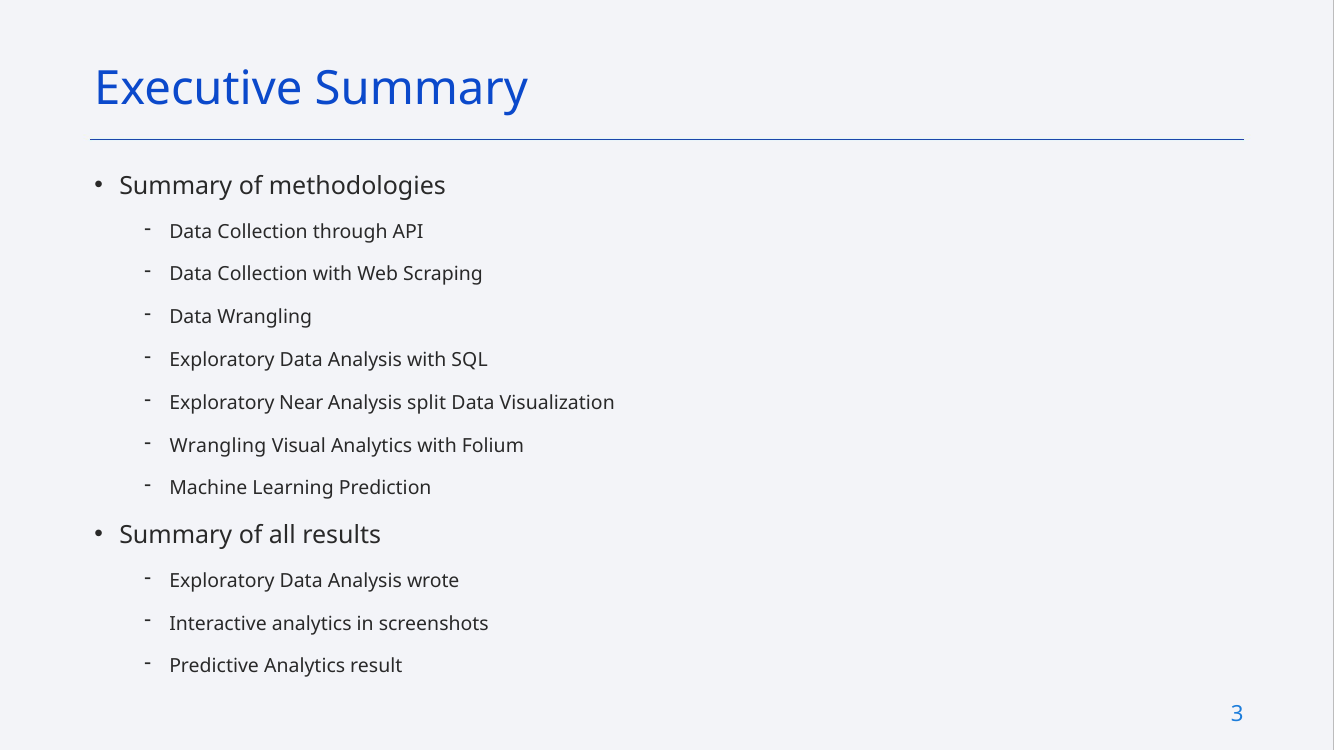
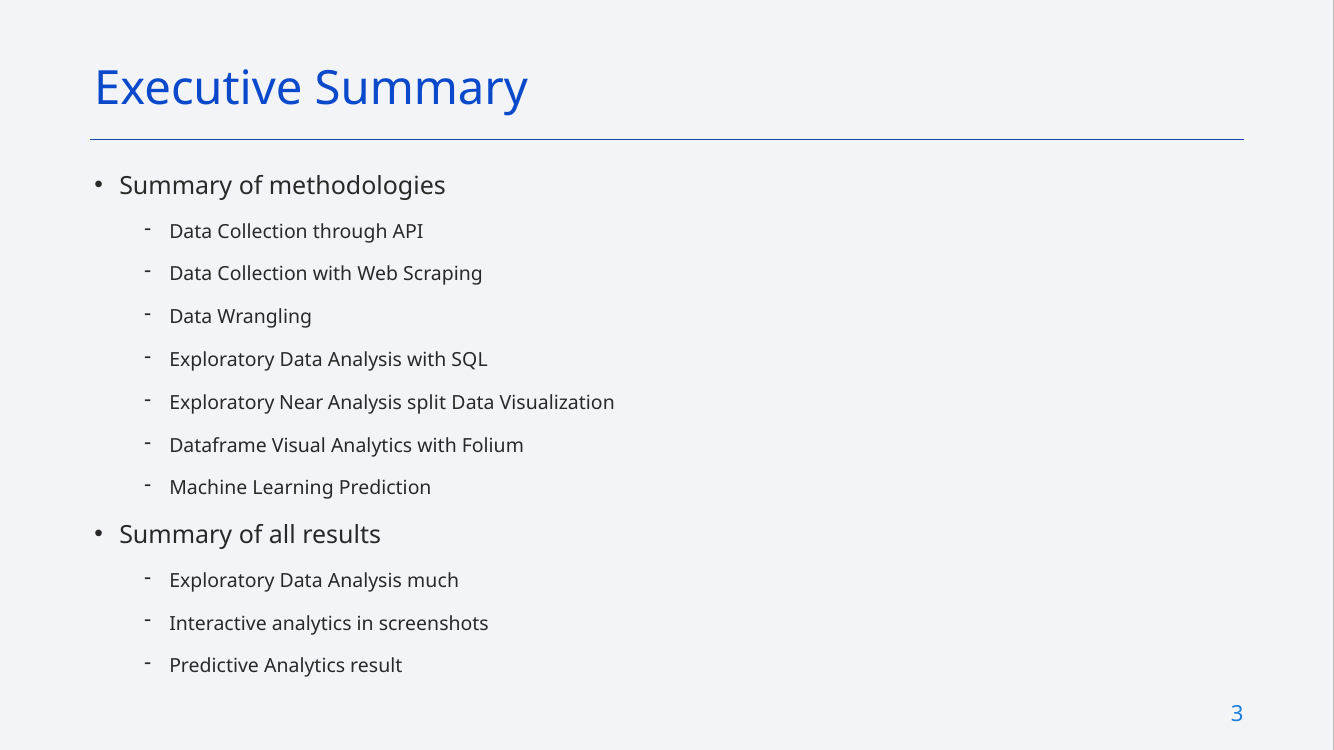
Wrangling at (218, 446): Wrangling -> Dataframe
wrote: wrote -> much
